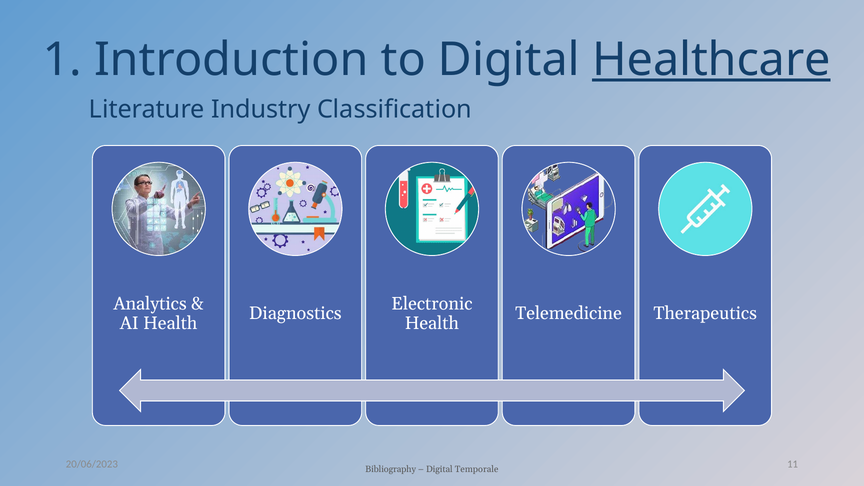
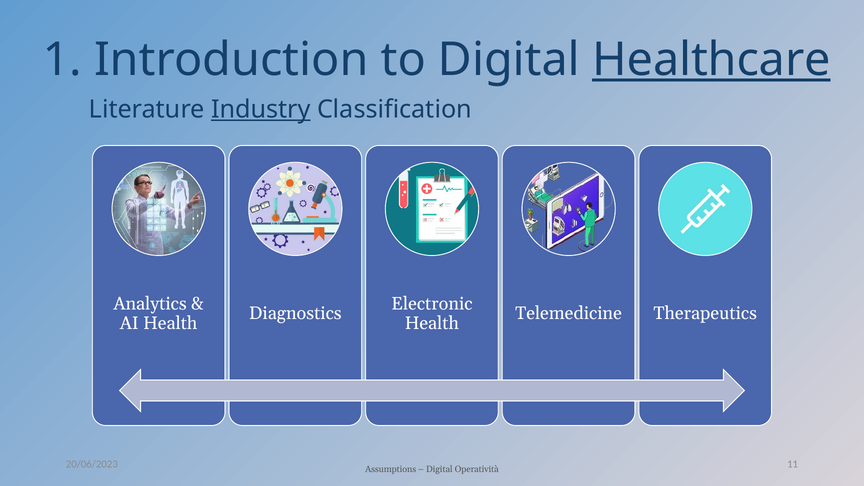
Industry underline: none -> present
Bibliography: Bibliography -> Assumptions
Temporale: Temporale -> Operatività
